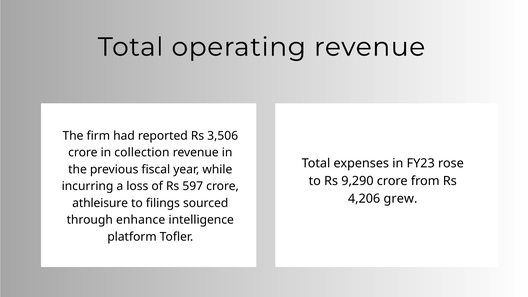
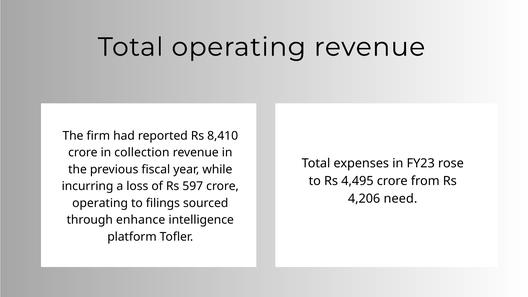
3,506: 3,506 -> 8,410
9,290: 9,290 -> 4,495
grew: grew -> need
athleisure at (100, 203): athleisure -> operating
